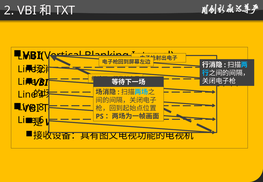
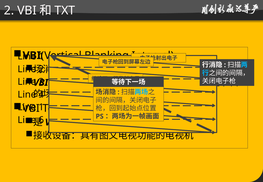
8 at (41, 107): 8 -> 1
